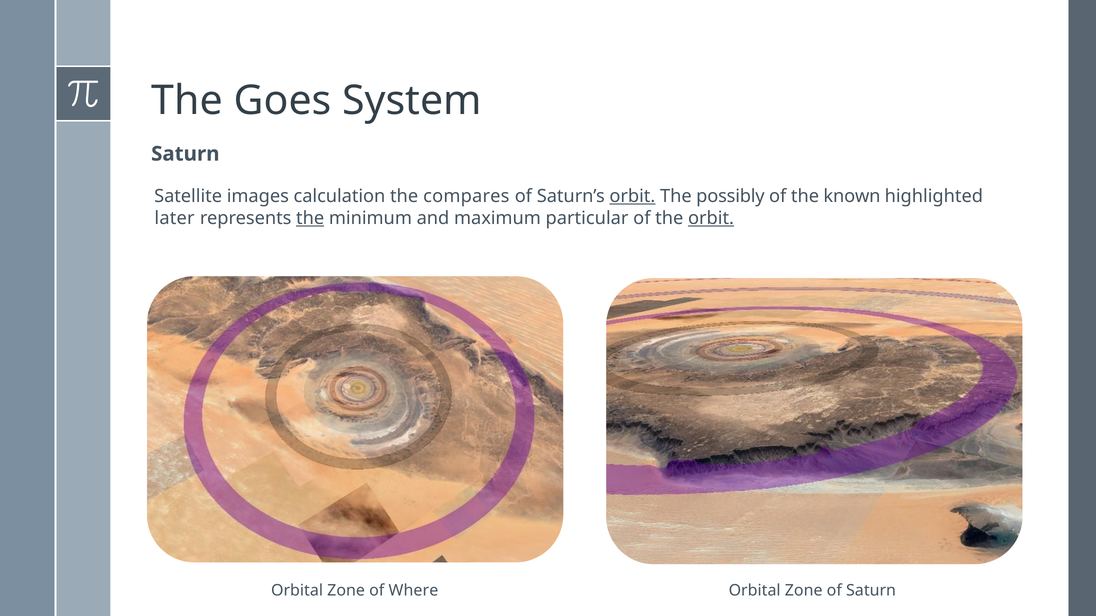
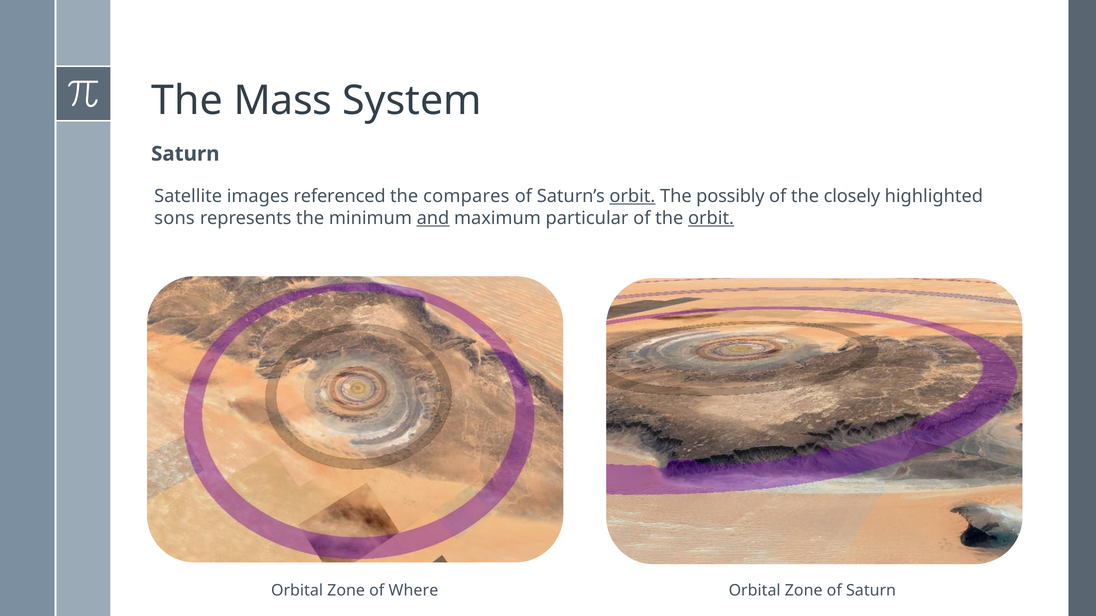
Goes: Goes -> Mass
calculation: calculation -> referenced
known: known -> closely
later: later -> sons
the at (310, 218) underline: present -> none
and underline: none -> present
